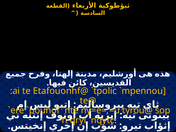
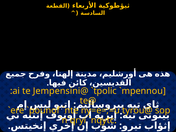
Etafouonhf@: Etafouonhf@ -> Jempensini@
